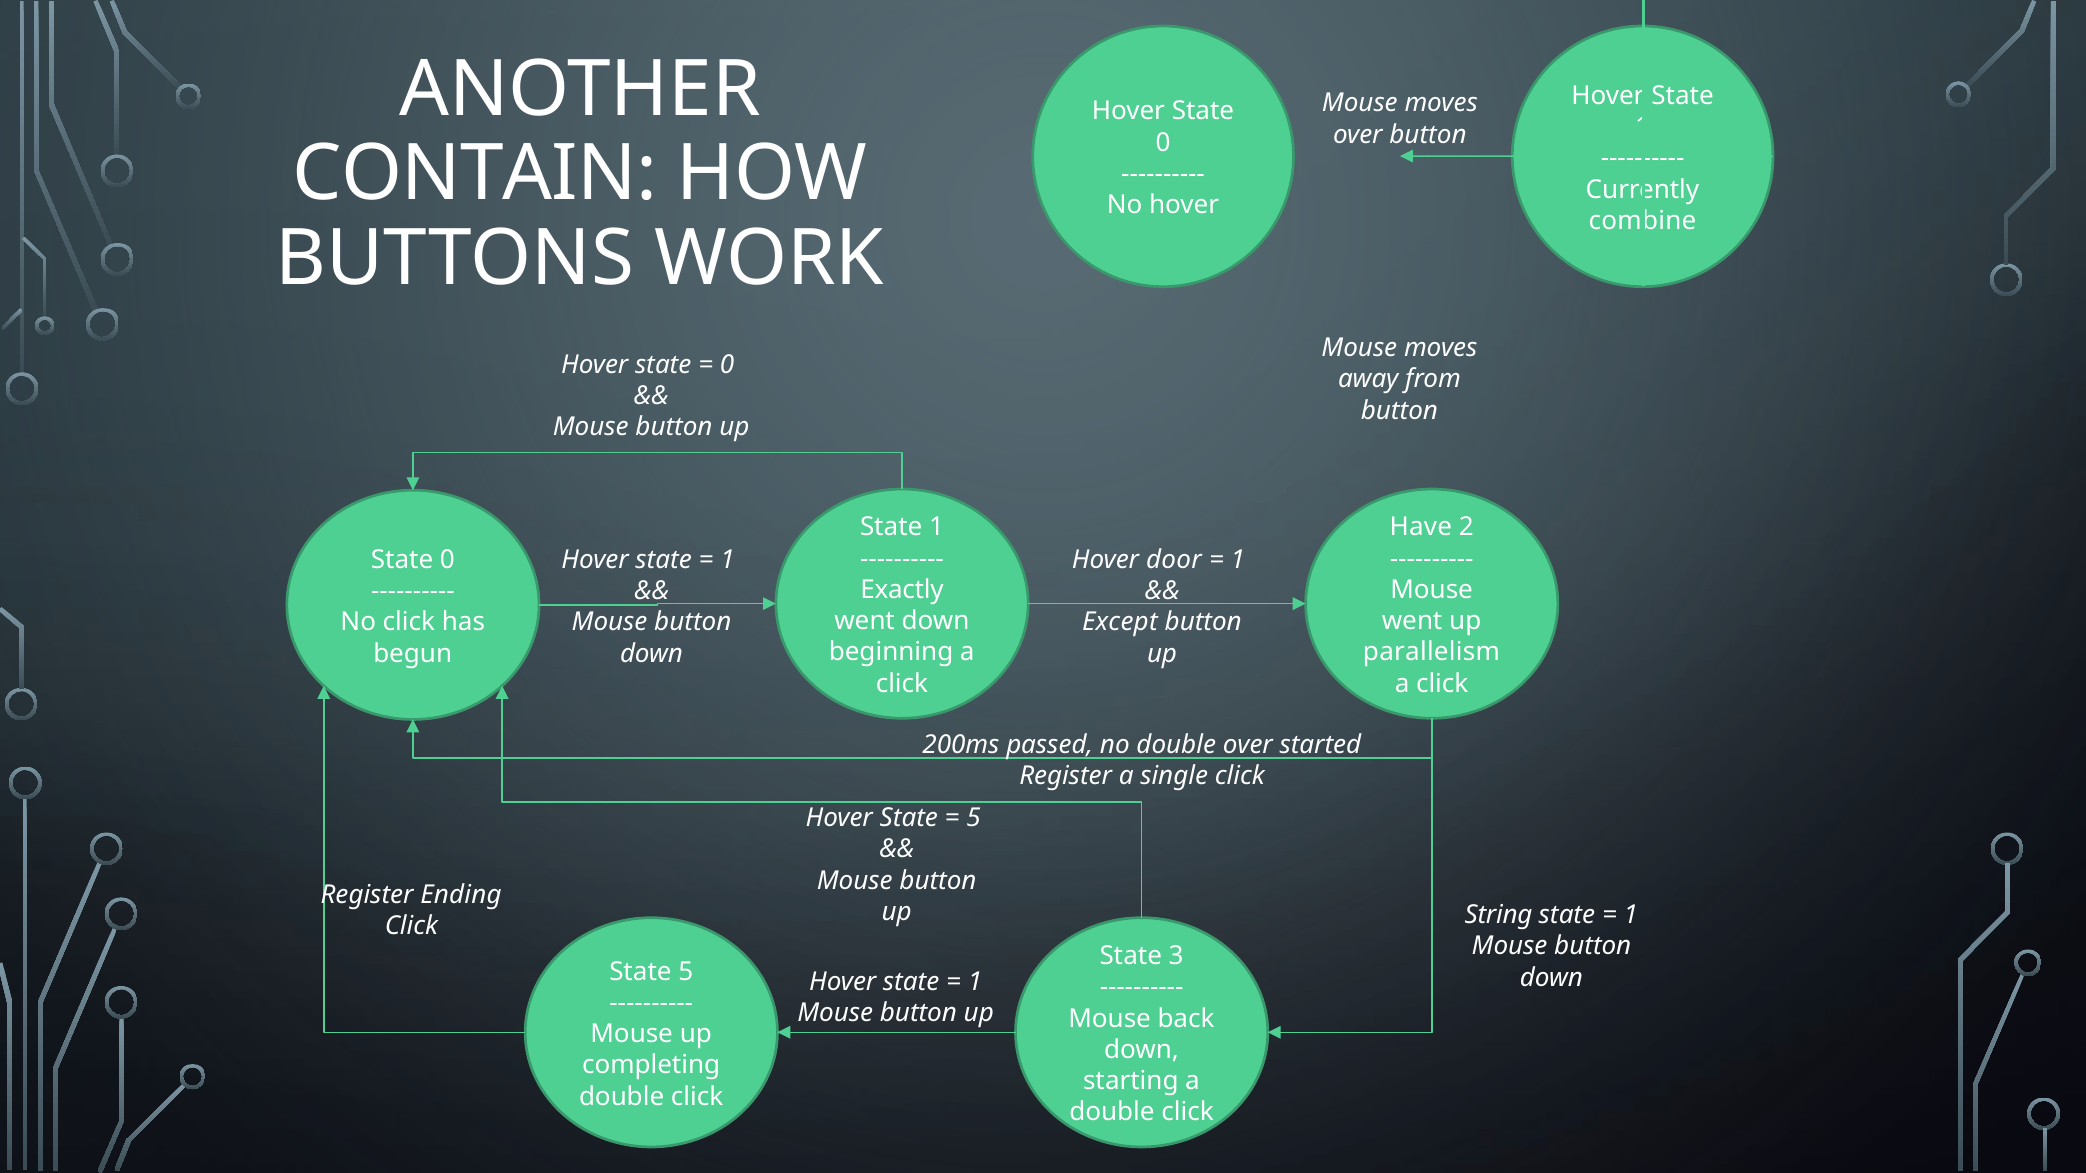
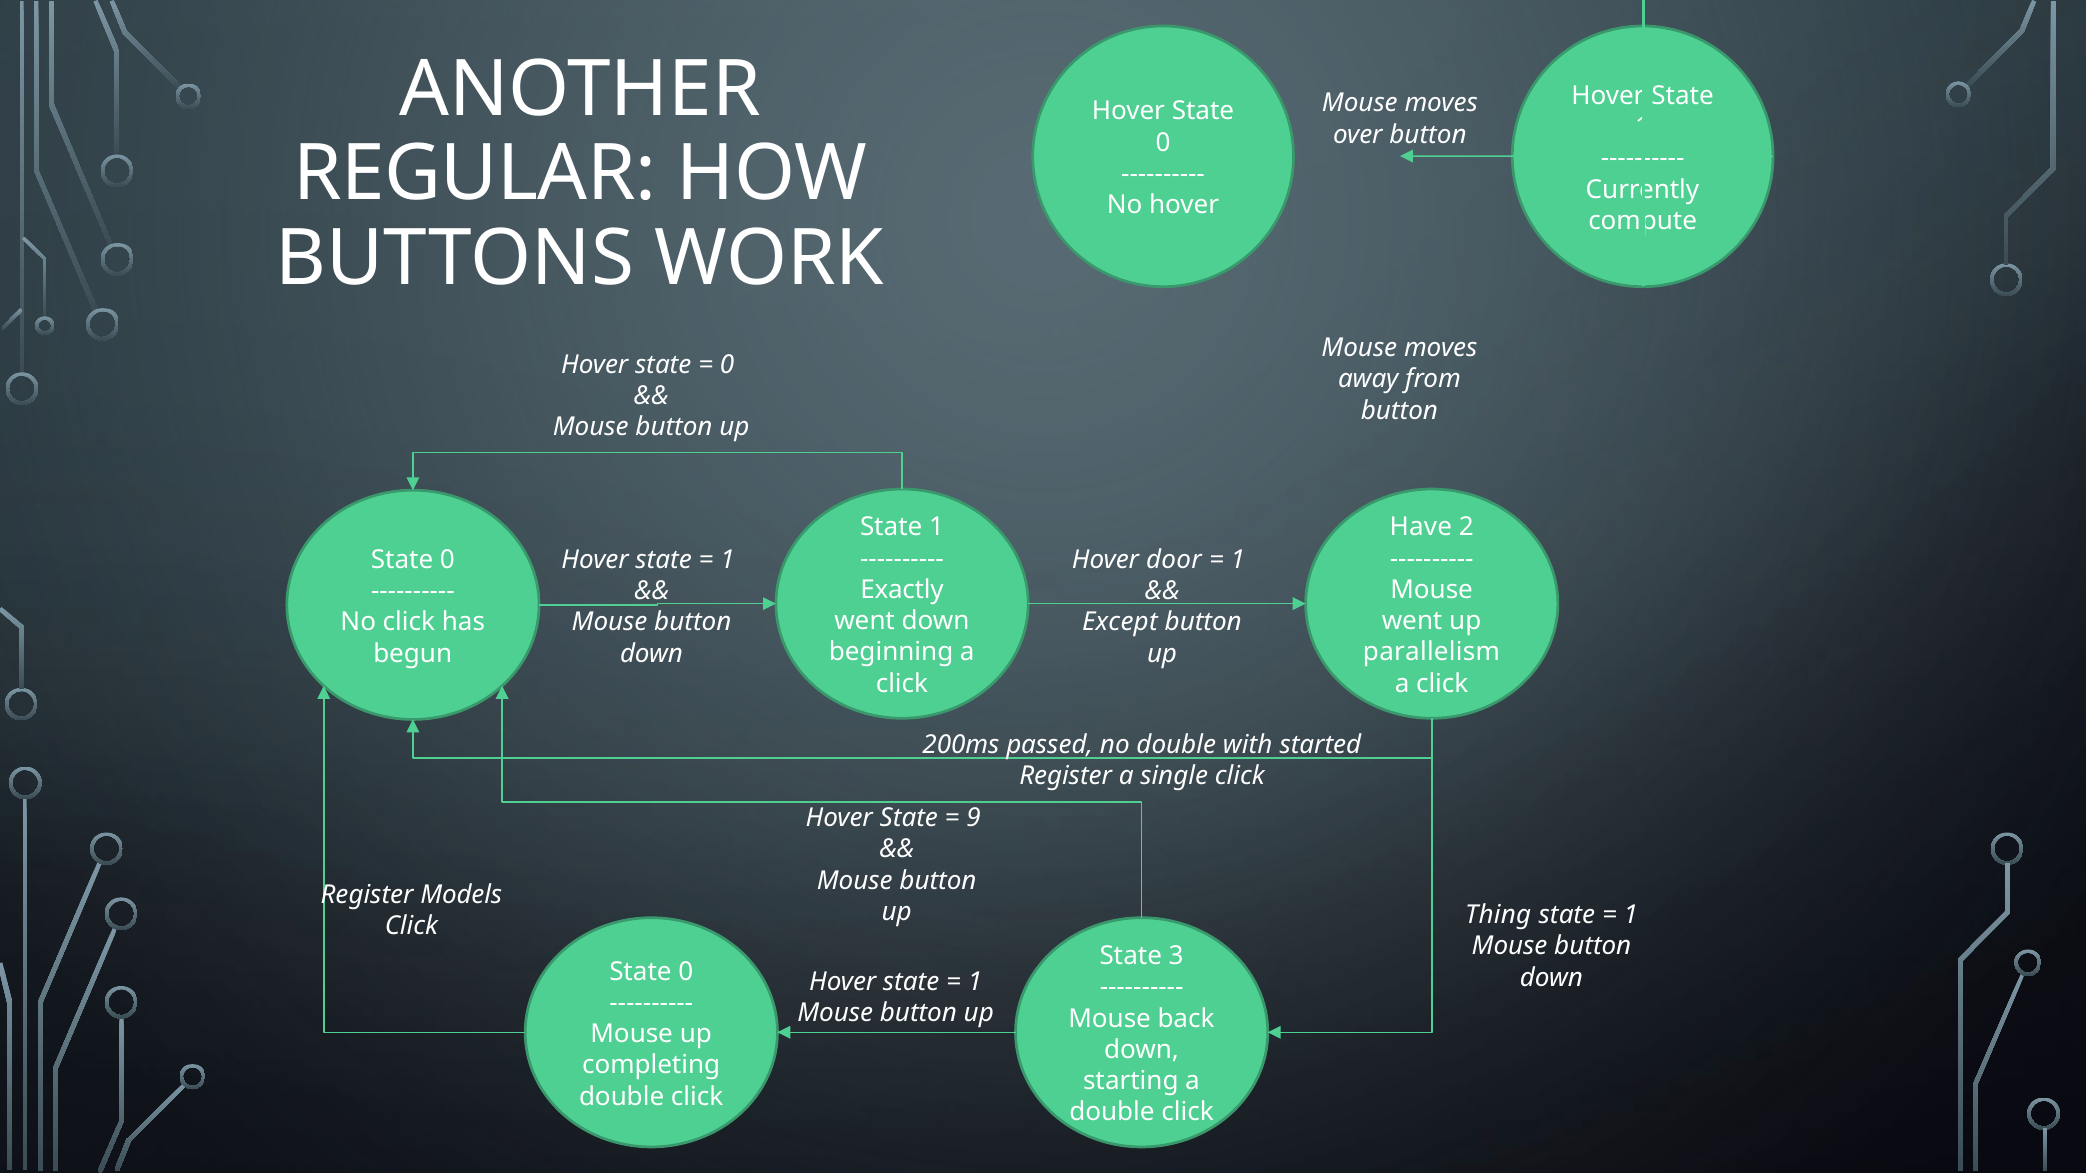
CONTAIN: CONTAIN -> REGULAR
combine: combine -> compute
double over: over -> with
5 at (974, 818): 5 -> 9
Ending: Ending -> Models
String: String -> Thing
5 at (686, 972): 5 -> 0
